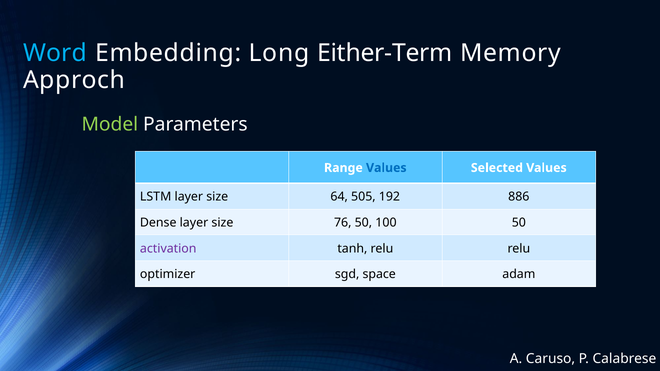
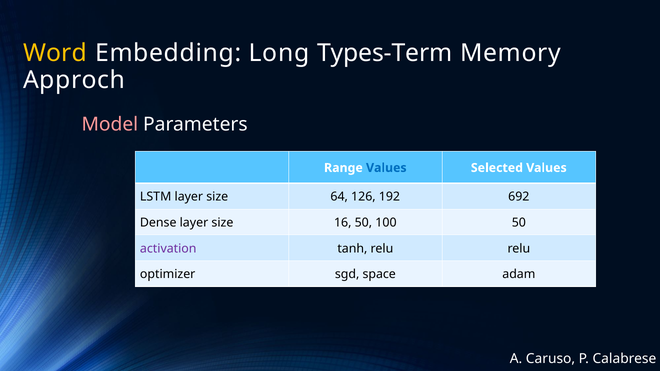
Word colour: light blue -> yellow
Either-Term: Either-Term -> Types-Term
Model colour: light green -> pink
505: 505 -> 126
886: 886 -> 692
76: 76 -> 16
